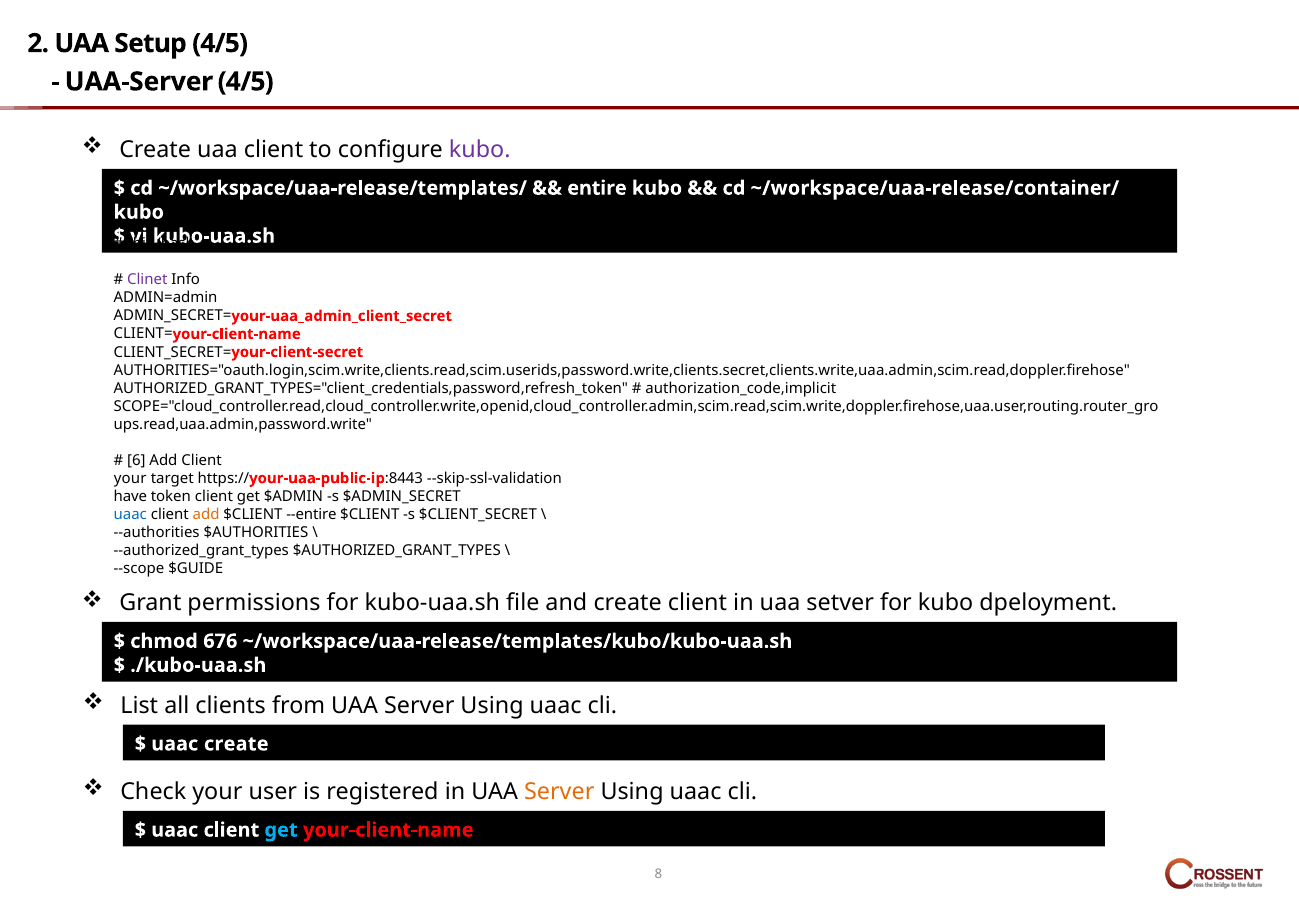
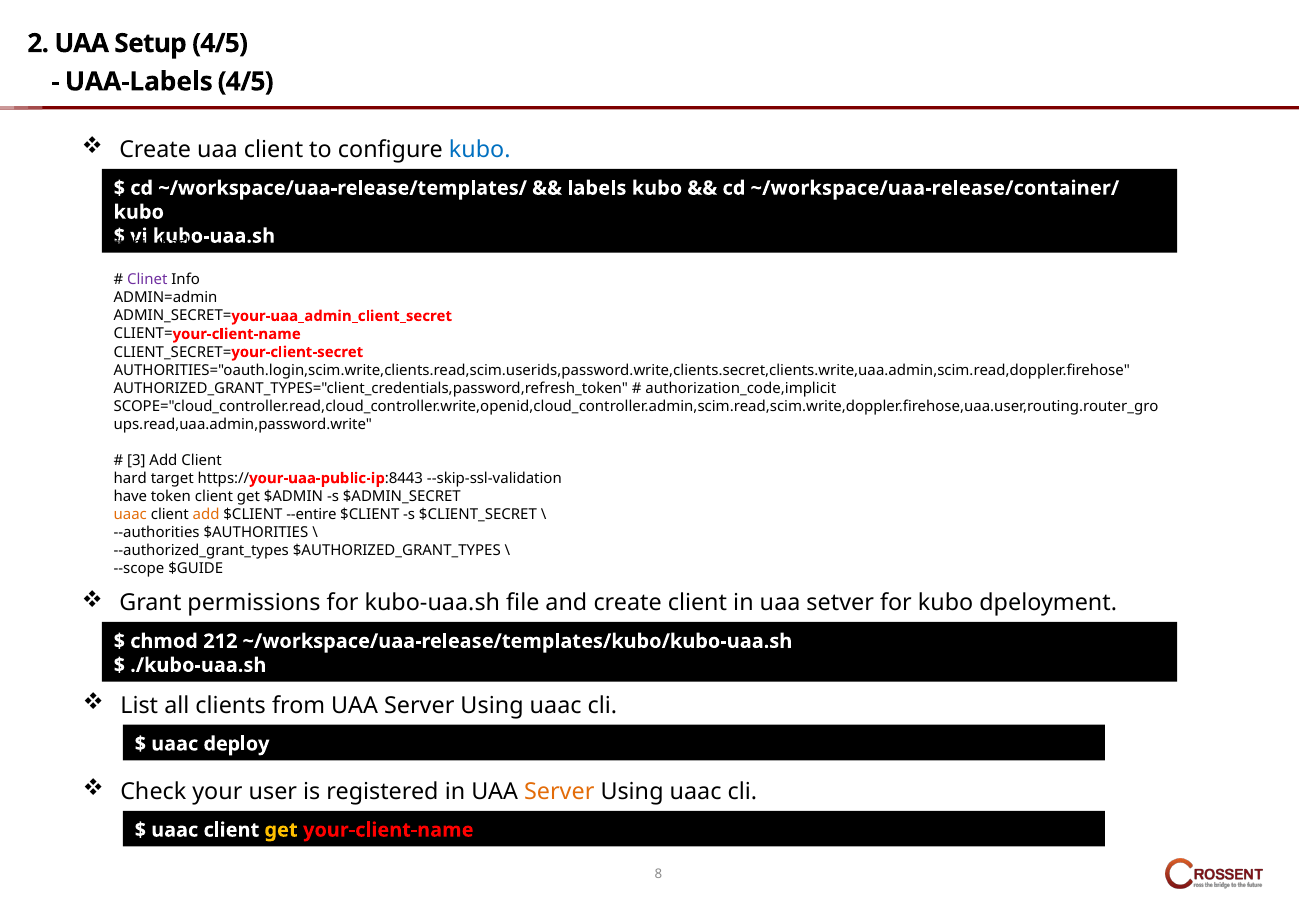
UAA-Server: UAA-Server -> UAA-Labels
kubo at (480, 150) colour: purple -> blue
entire: entire -> labels
6: 6 -> 3
your at (130, 478): your -> hard
uaac at (130, 514) colour: blue -> orange
676: 676 -> 212
uaac create: create -> deploy
get at (281, 830) colour: light blue -> yellow
